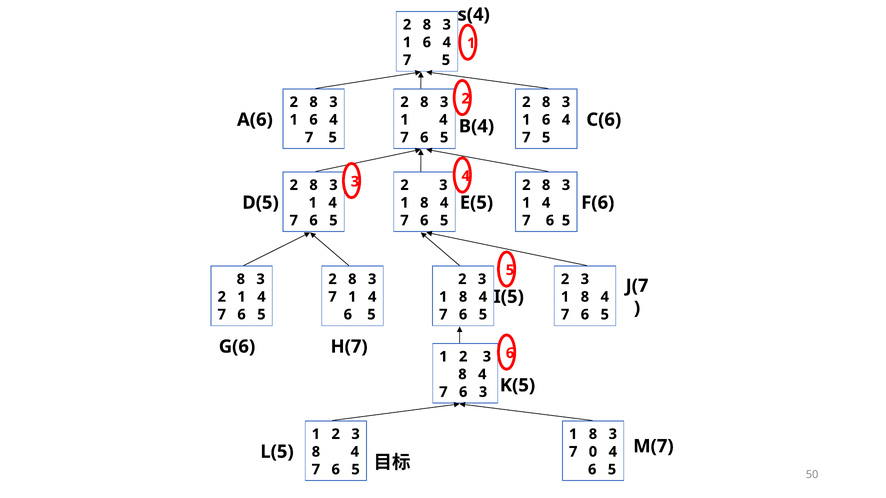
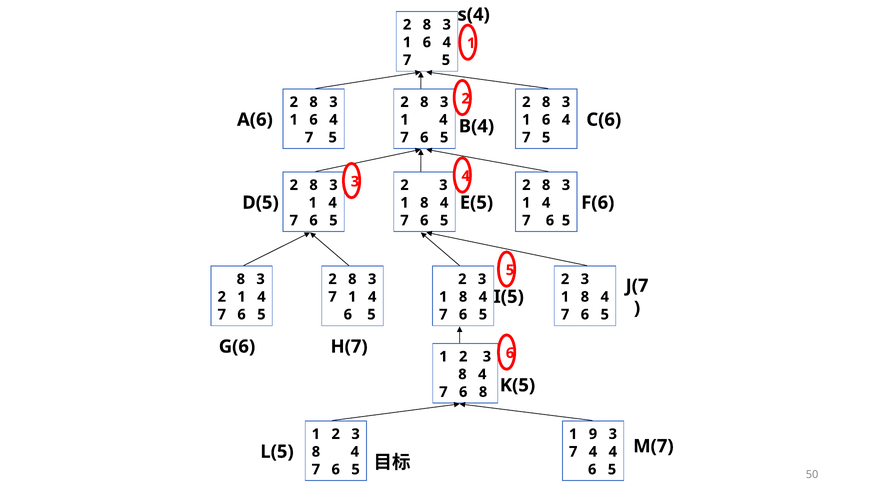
3 at (483, 392): 3 -> 8
8 at (593, 434): 8 -> 9
7 0: 0 -> 4
